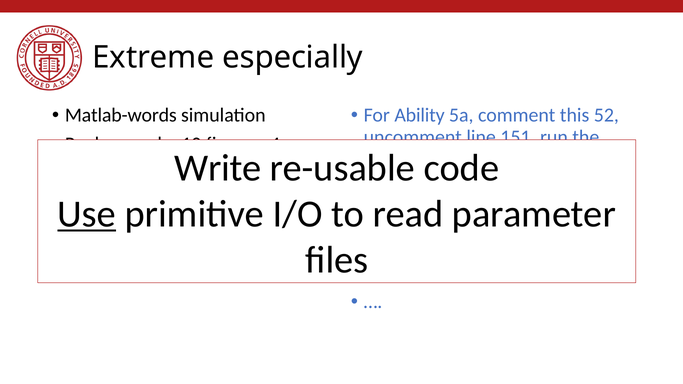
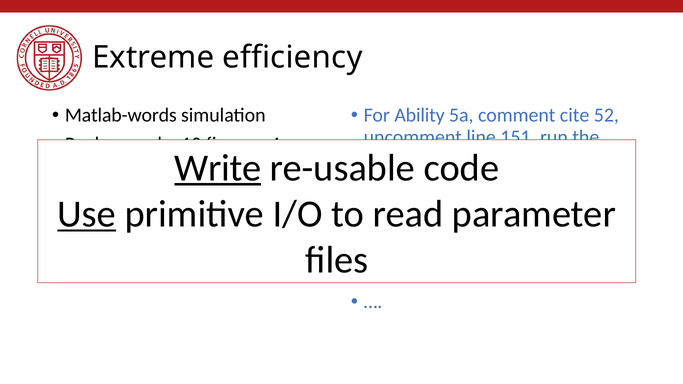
especially: especially -> efficiency
this: this -> cite
Write underline: none -> present
